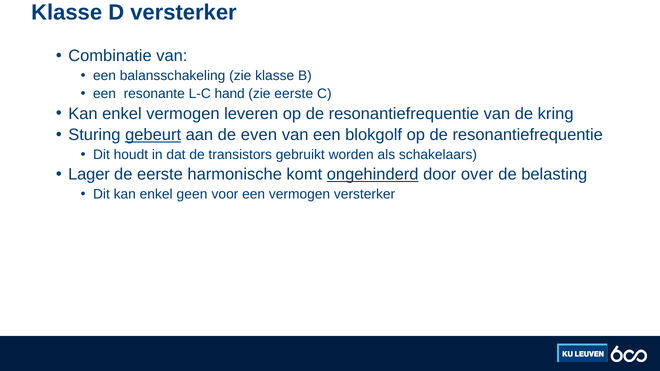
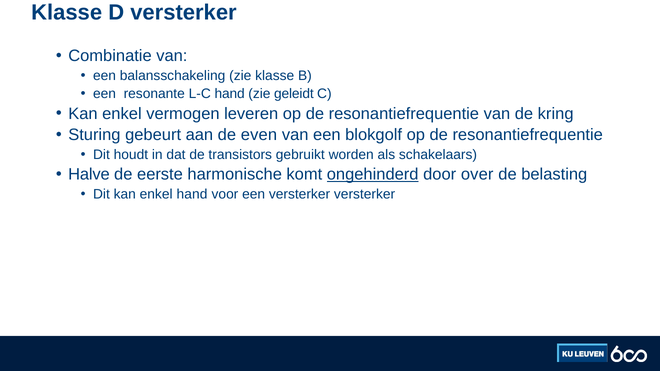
zie eerste: eerste -> geleidt
gebeurt underline: present -> none
Lager: Lager -> Halve
enkel geen: geen -> hand
een vermogen: vermogen -> versterker
